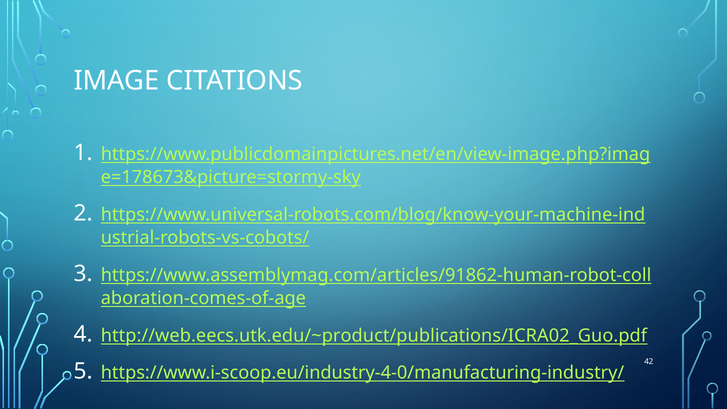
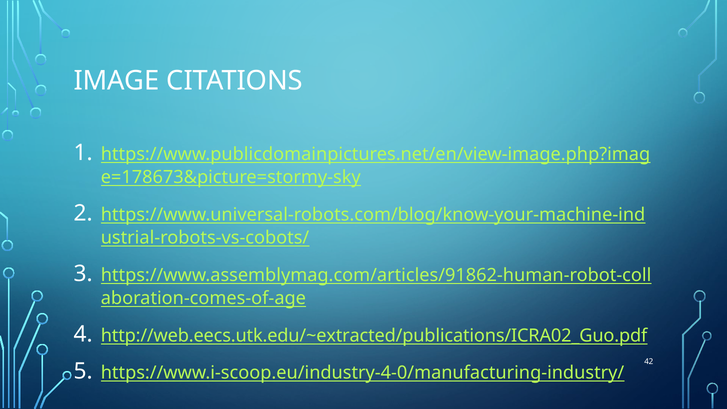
http://web.eecs.utk.edu/~product/publications/ICRA02_Guo.pdf: http://web.eecs.utk.edu/~product/publications/ICRA02_Guo.pdf -> http://web.eecs.utk.edu/~extracted/publications/ICRA02_Guo.pdf
